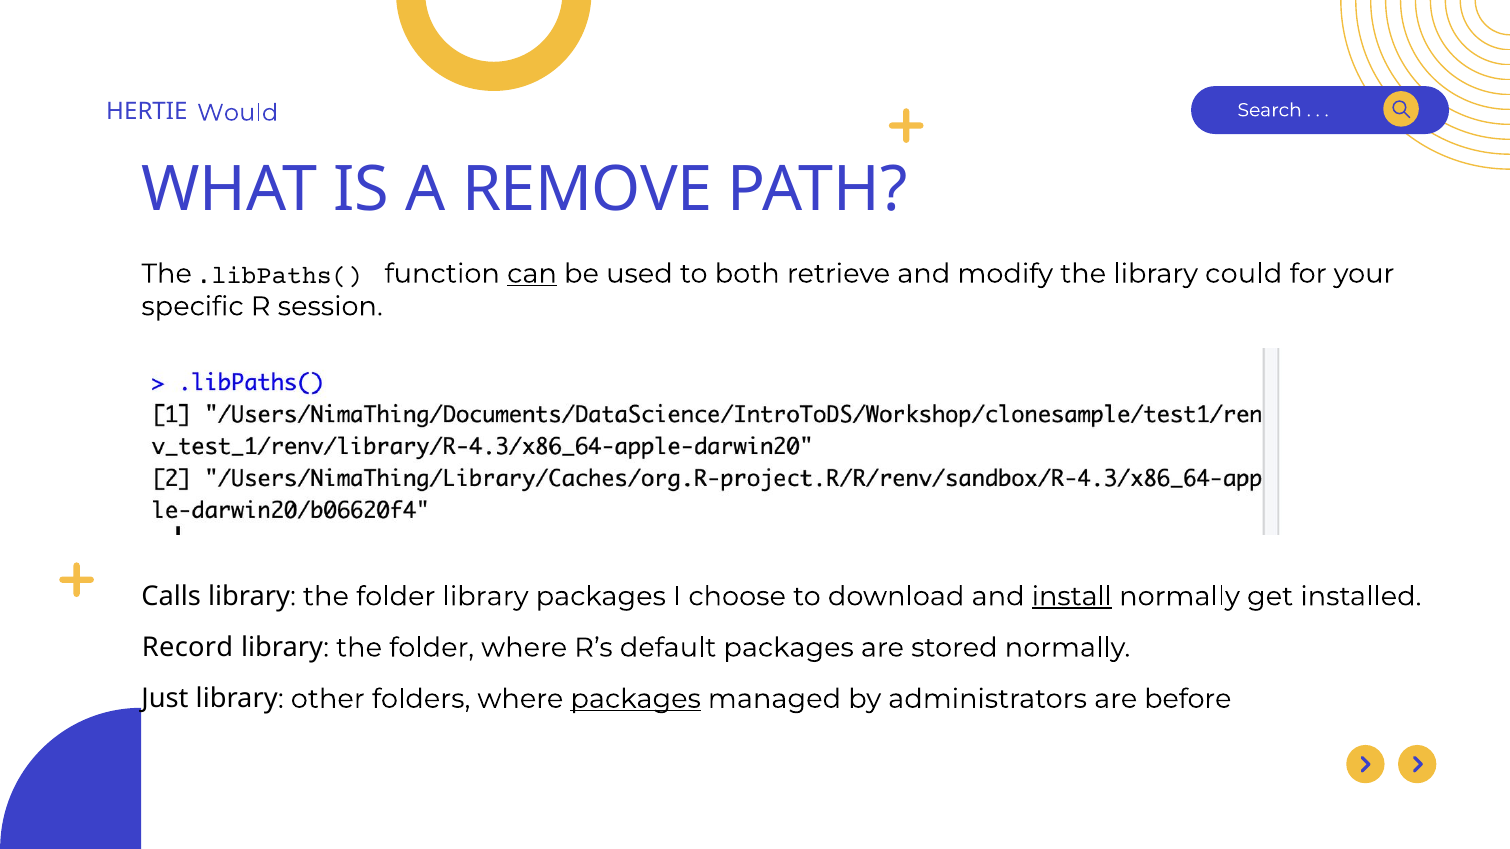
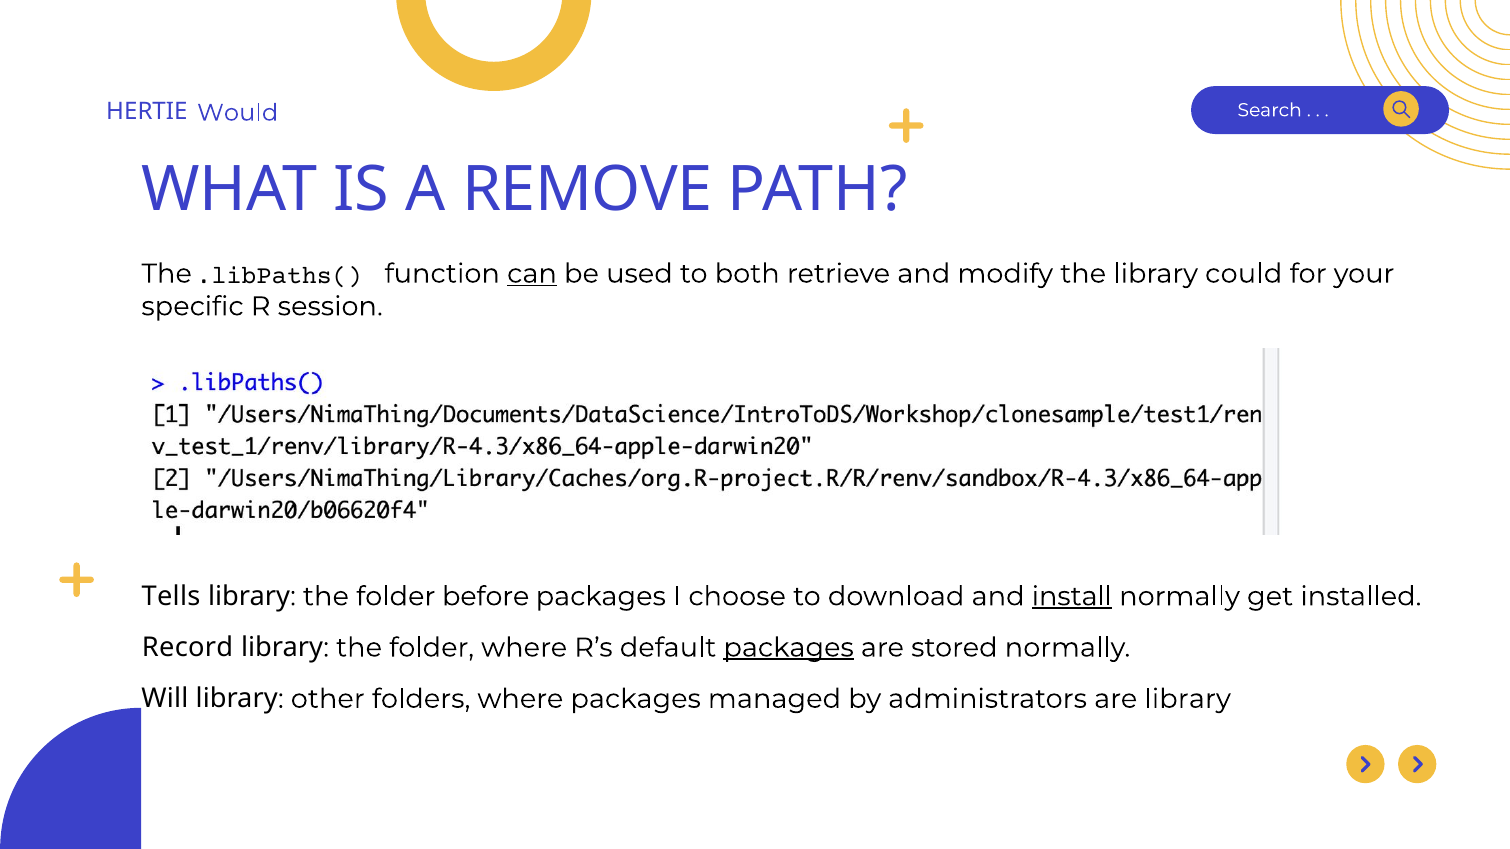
Calls: Calls -> Tells
folder library: library -> before
packages at (789, 648) underline: none -> present
Just: Just -> Will
packages at (636, 699) underline: present -> none
are before: before -> library
